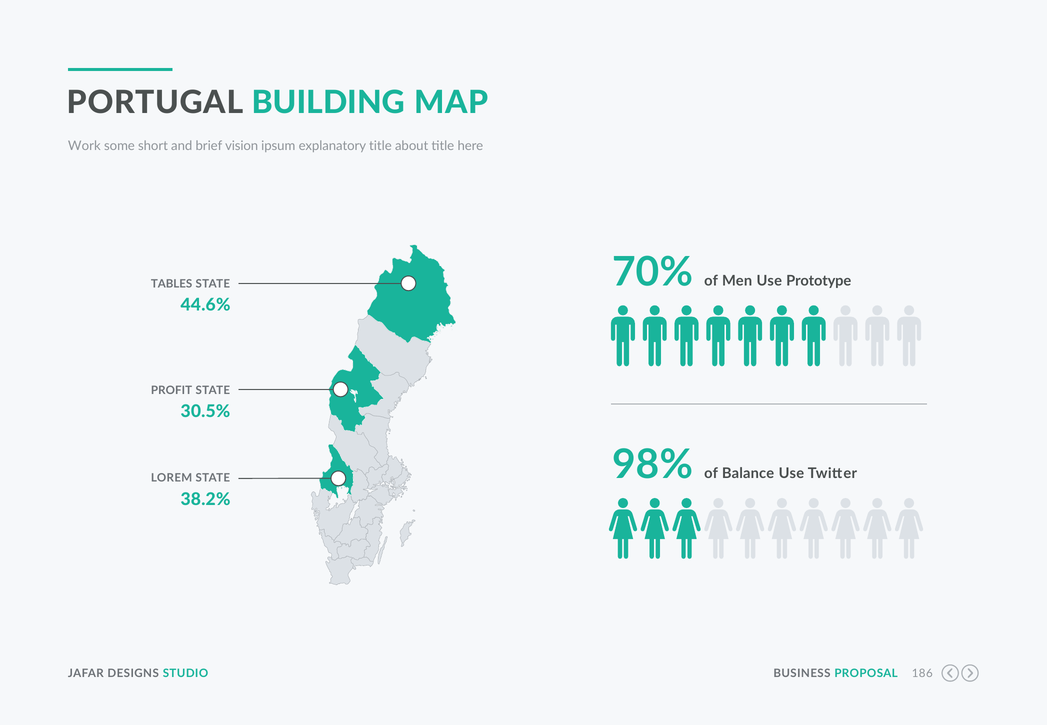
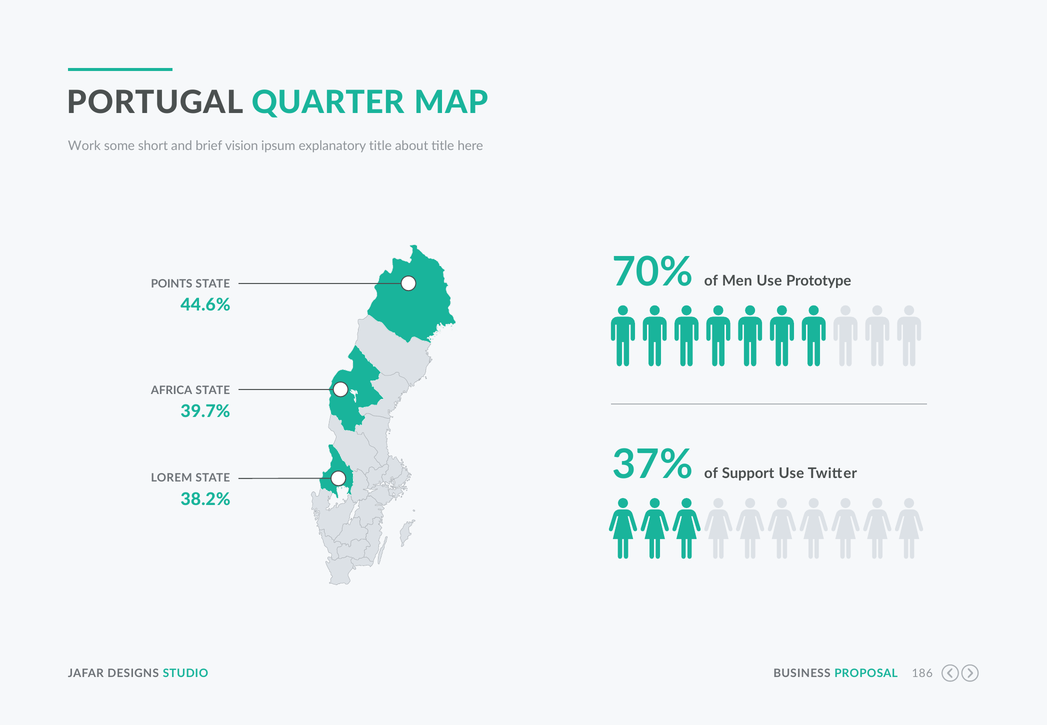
BUILDING: BUILDING -> QUARTER
TABLES: TABLES -> POINTS
PROFIT: PROFIT -> AFRICA
30.5%: 30.5% -> 39.7%
98%: 98% -> 37%
Balance: Balance -> Support
